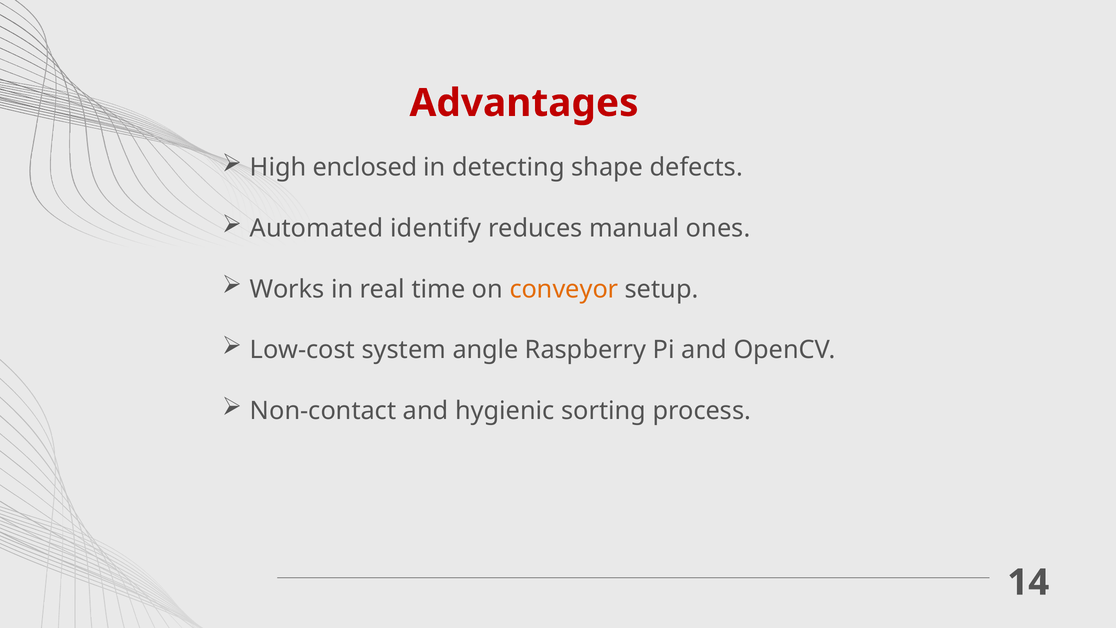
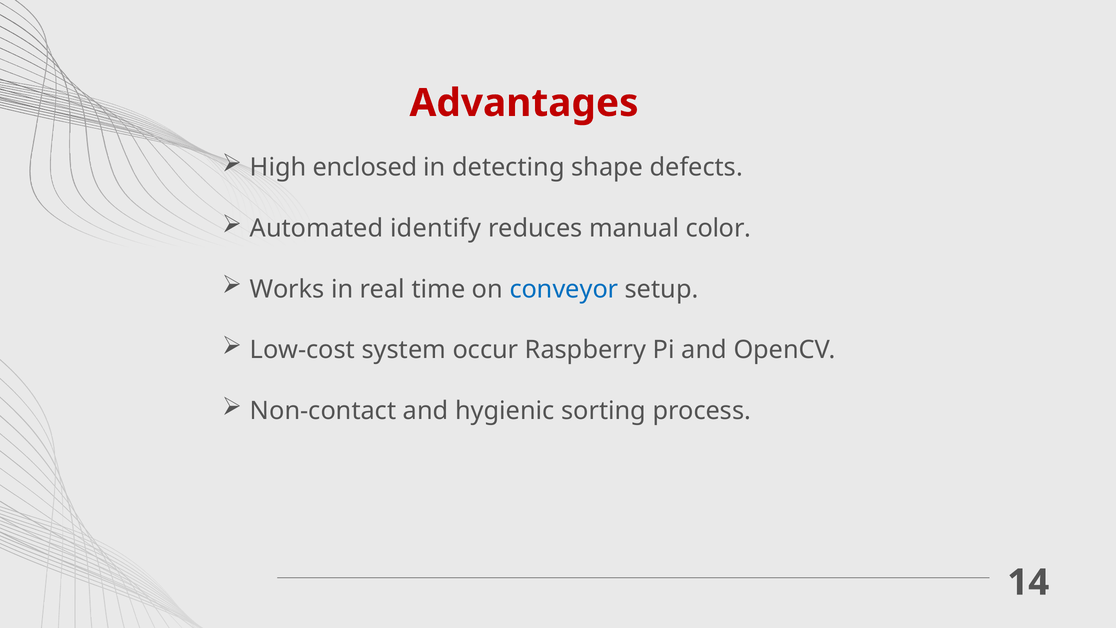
ones: ones -> color
conveyor colour: orange -> blue
angle: angle -> occur
